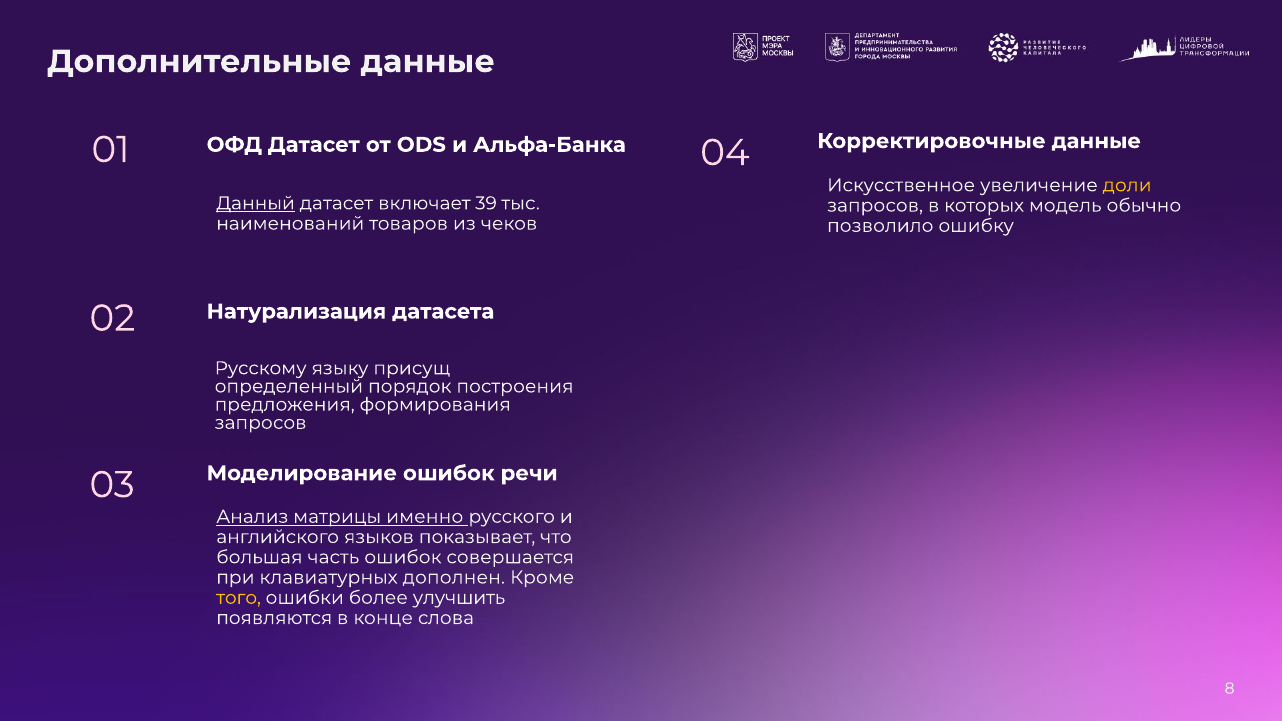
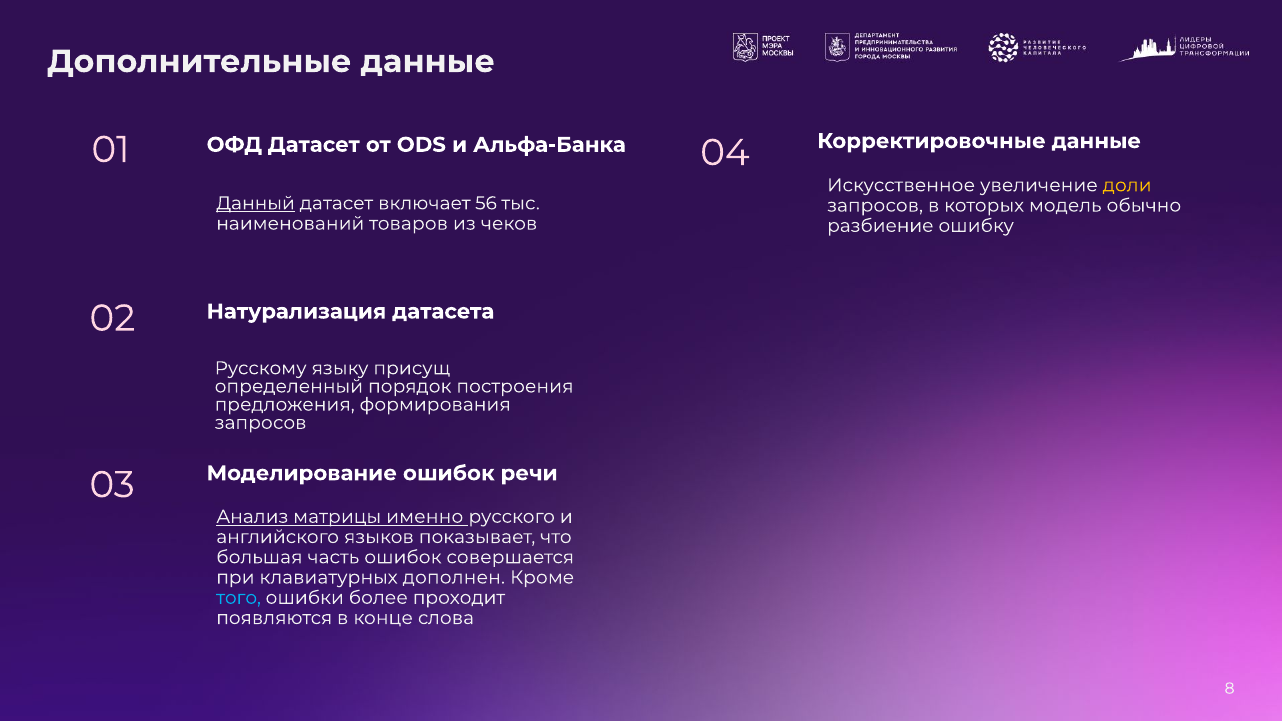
39: 39 -> 56
позволило: позволило -> разбиение
того colour: yellow -> light blue
улучшить: улучшить -> проходит
